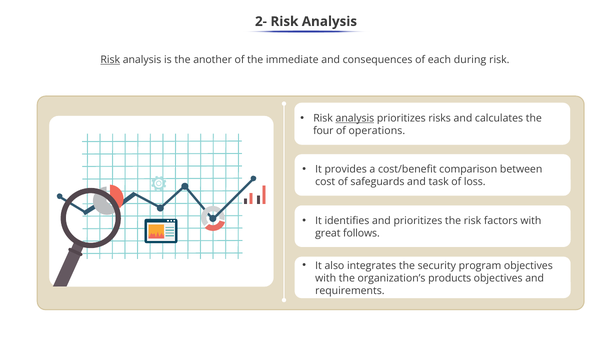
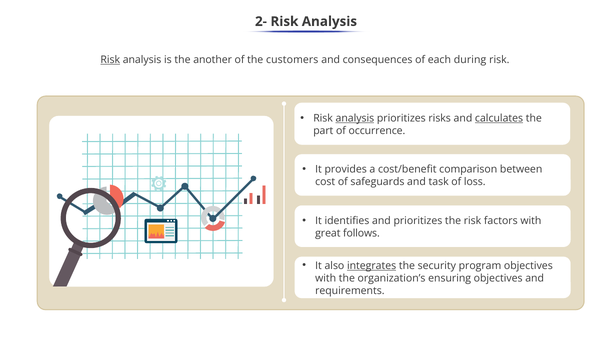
immediate: immediate -> customers
calculates underline: none -> present
four: four -> part
operations: operations -> occurrence
integrates underline: none -> present
products: products -> ensuring
